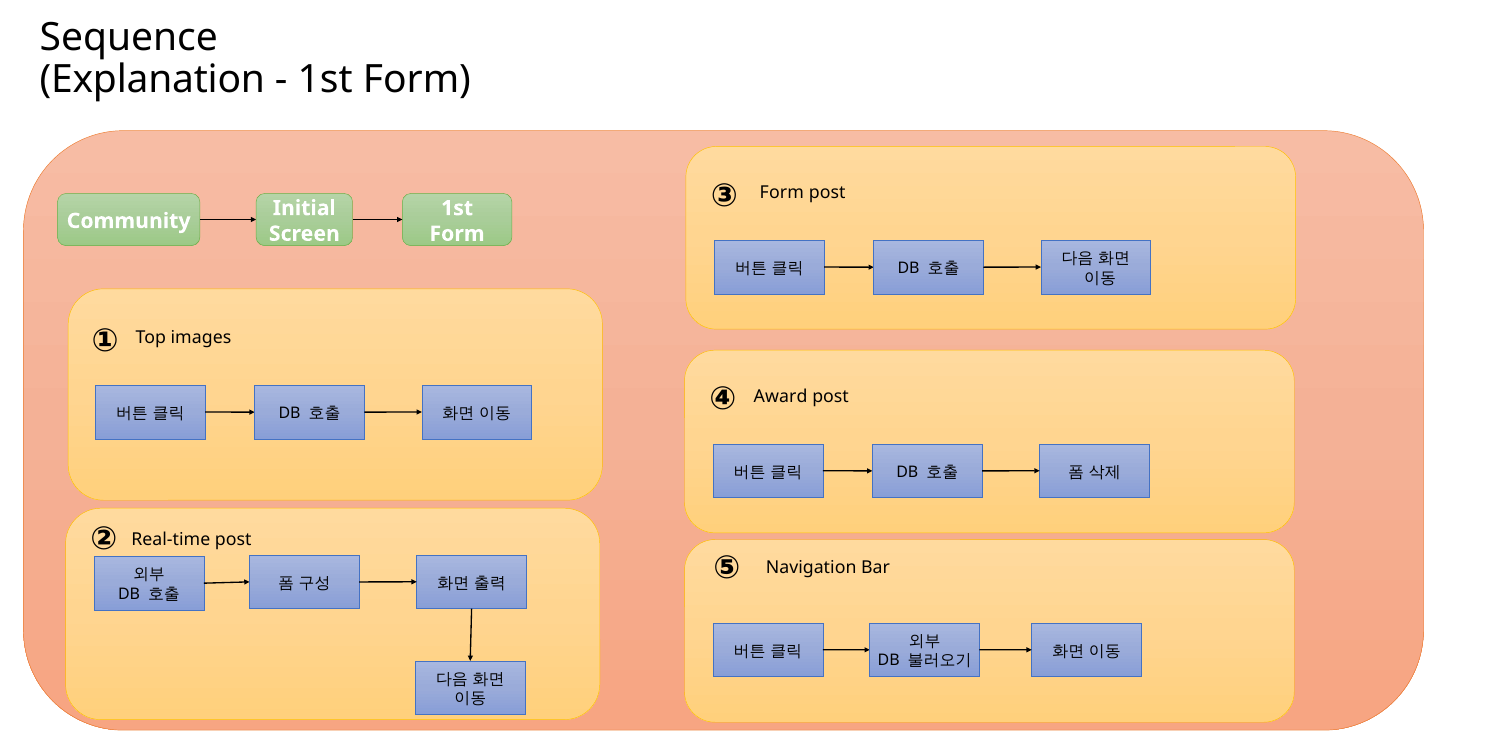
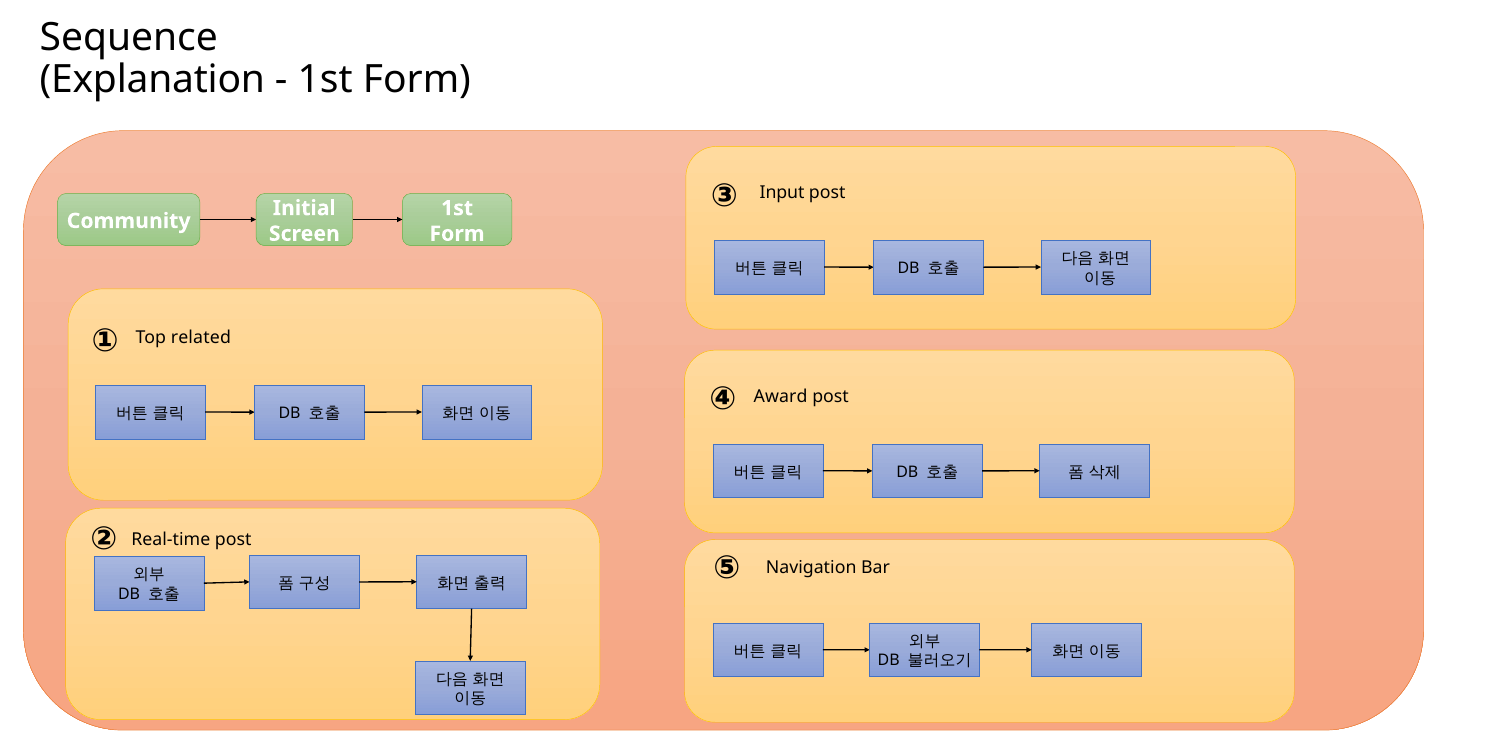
③ Form: Form -> Input
images: images -> related
